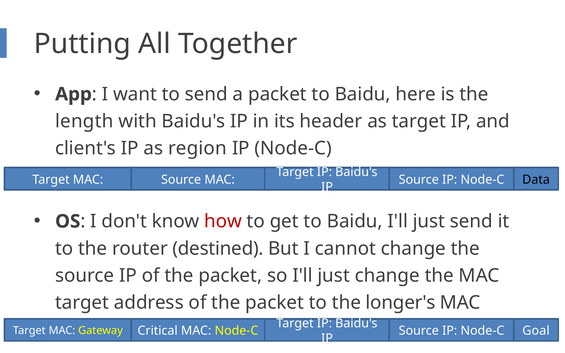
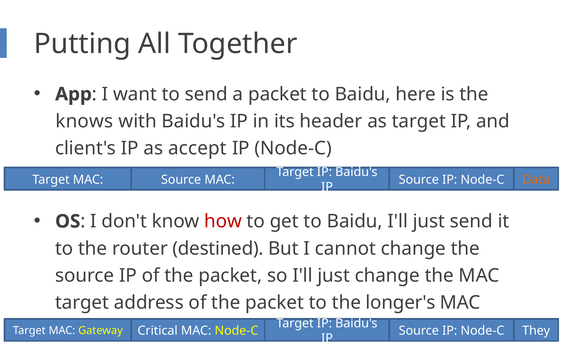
length: length -> knows
region: region -> accept
Data colour: black -> orange
Goal: Goal -> They
